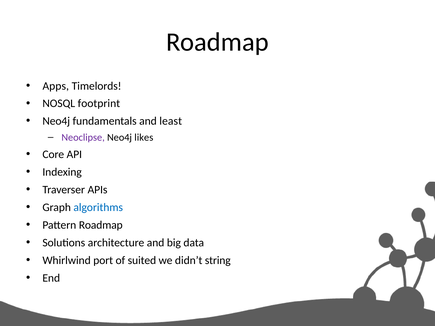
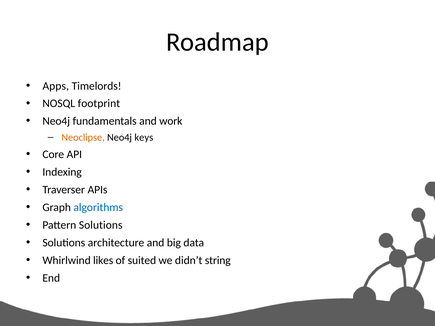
least: least -> work
Neoclipse colour: purple -> orange
likes: likes -> keys
Pattern Roadmap: Roadmap -> Solutions
port: port -> likes
